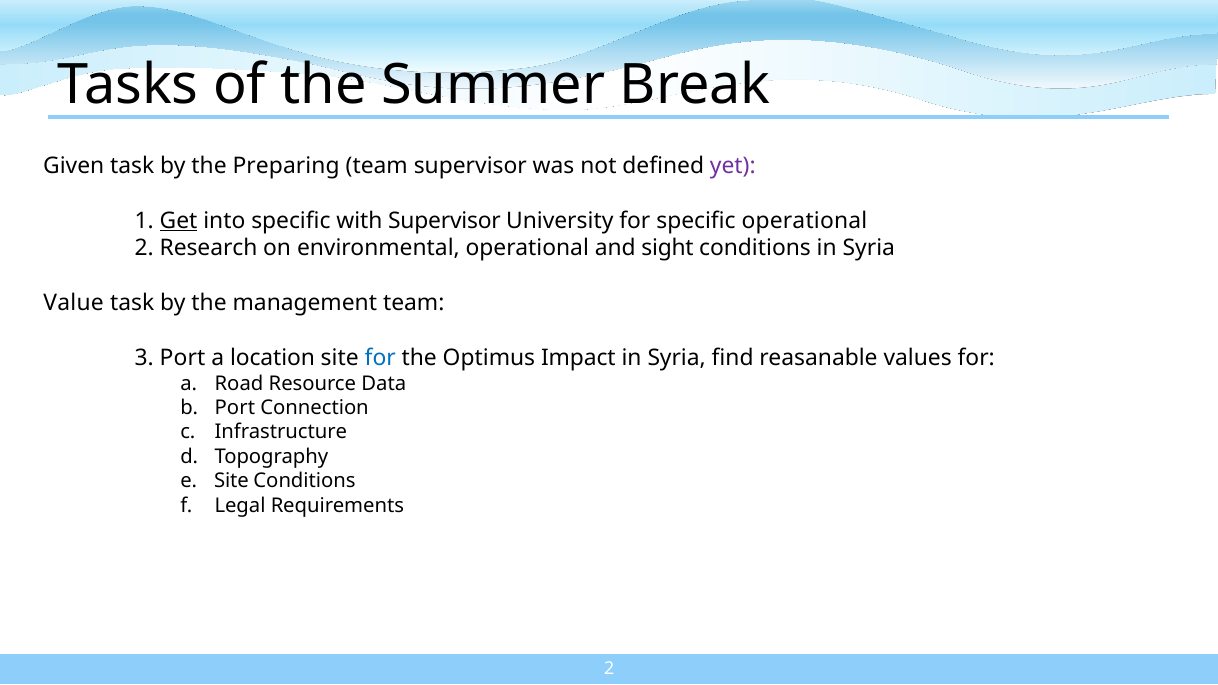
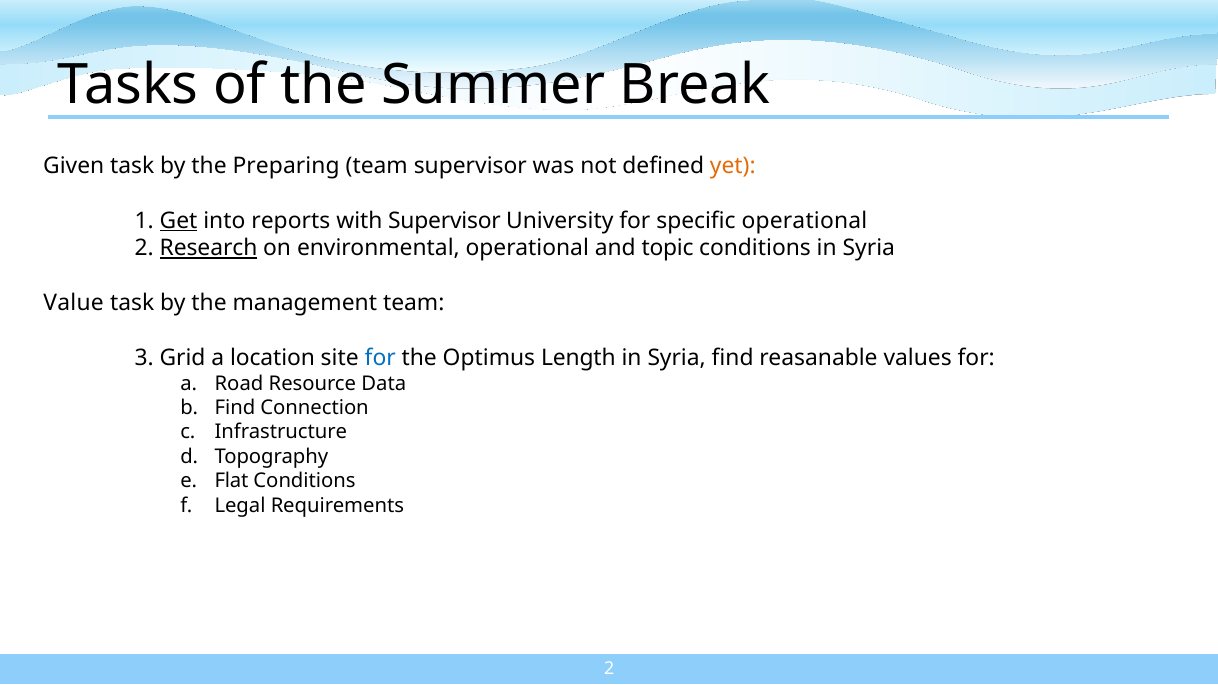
yet colour: purple -> orange
into specific: specific -> reports
Research underline: none -> present
sight: sight -> topic
3 Port: Port -> Grid
Impact: Impact -> Length
Port at (235, 408): Port -> Find
Site at (231, 481): Site -> Flat
